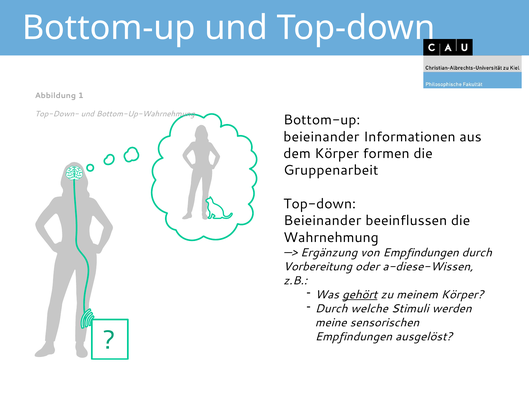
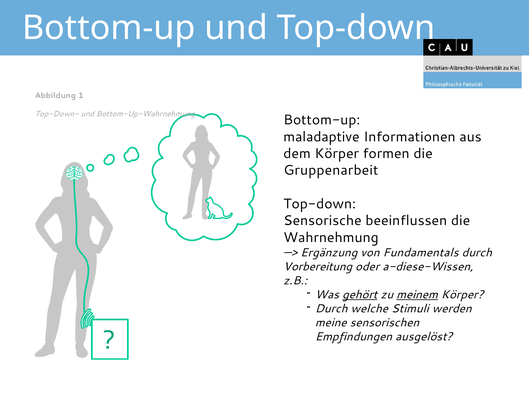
beieinander at (321, 137): beieinander -> maladaptive
Beieinander at (322, 221): Beieinander -> Sensorische
von Empfindungen: Empfindungen -> Fundamentals
meinem underline: none -> present
